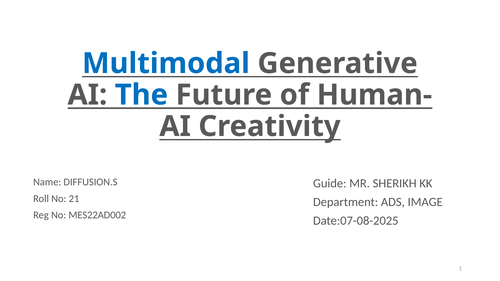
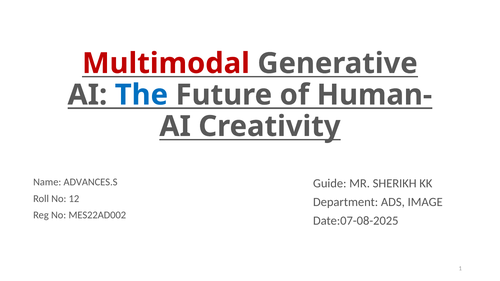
Multimodal colour: blue -> red
DIFFUSION.S: DIFFUSION.S -> ADVANCES.S
21: 21 -> 12
